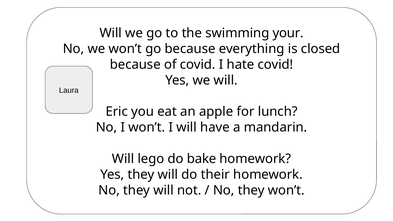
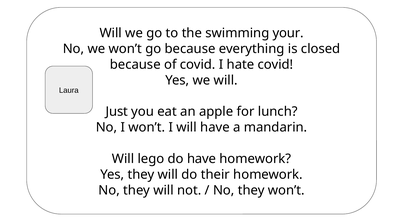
Eric: Eric -> Just
do bake: bake -> have
